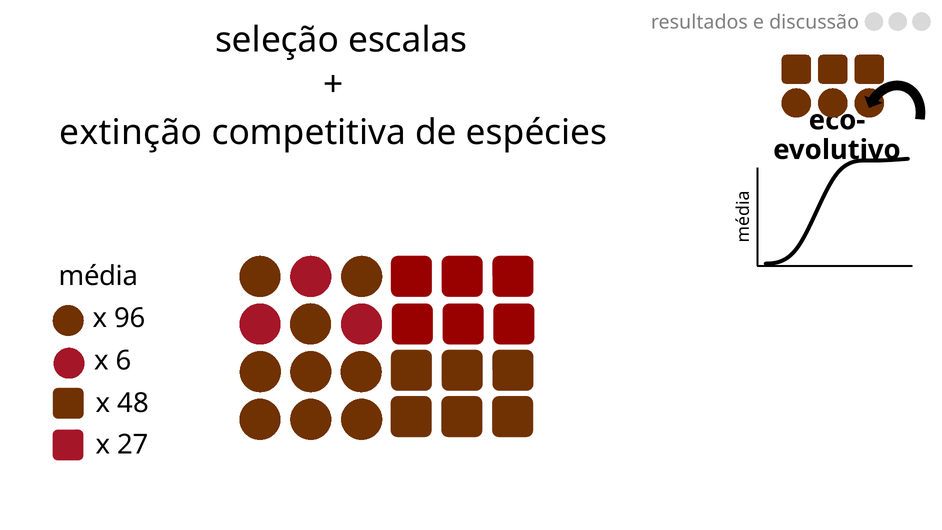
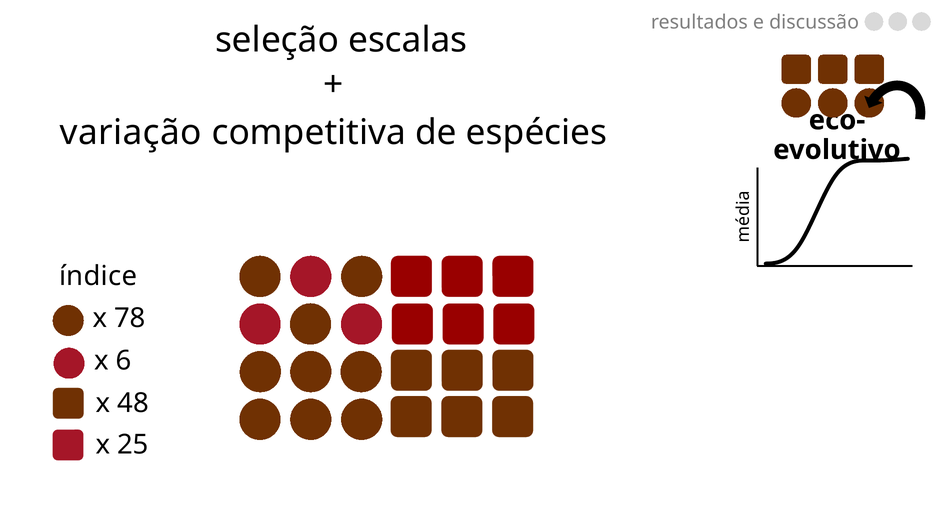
extinção: extinção -> variação
média: média -> índice
96: 96 -> 78
27: 27 -> 25
